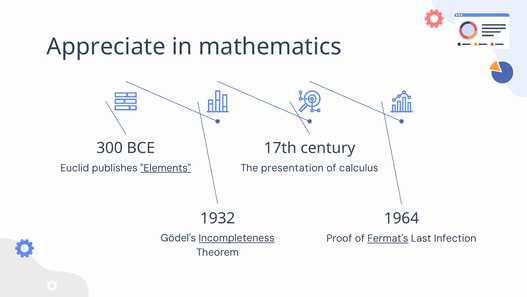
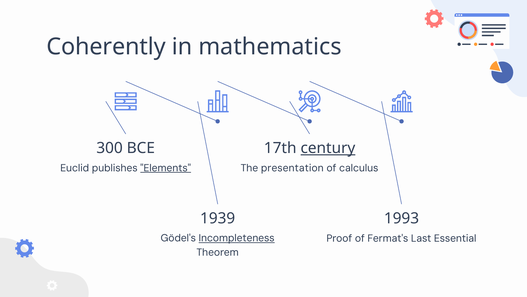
Appreciate: Appreciate -> Coherently
century underline: none -> present
1932: 1932 -> 1939
1964: 1964 -> 1993
Fermat's underline: present -> none
Infection: Infection -> Essential
